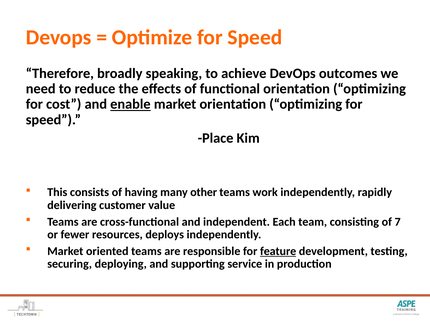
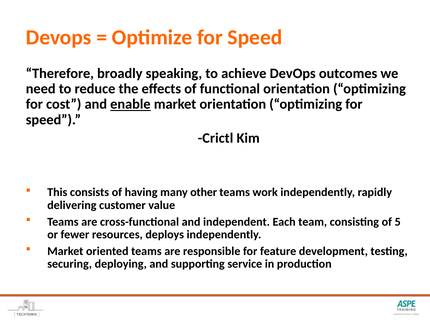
Place: Place -> Crictl
7: 7 -> 5
feature underline: present -> none
